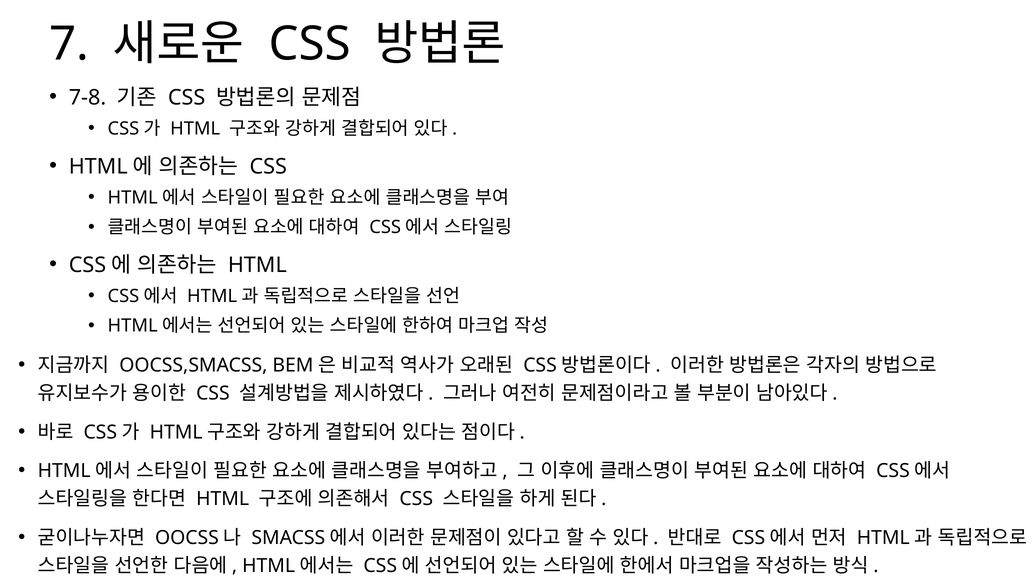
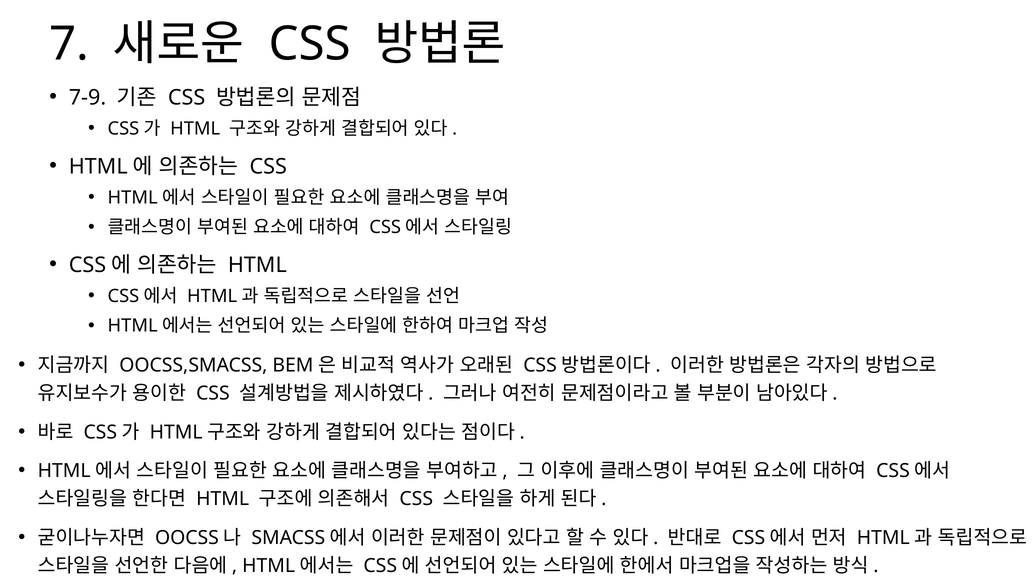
7-8: 7-8 -> 7-9
